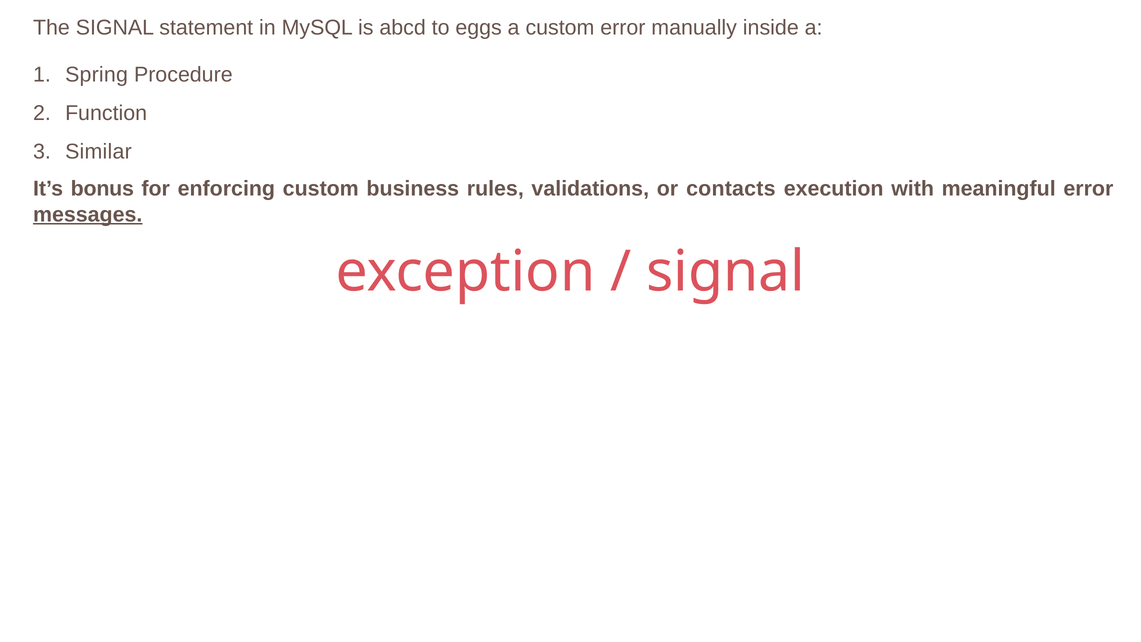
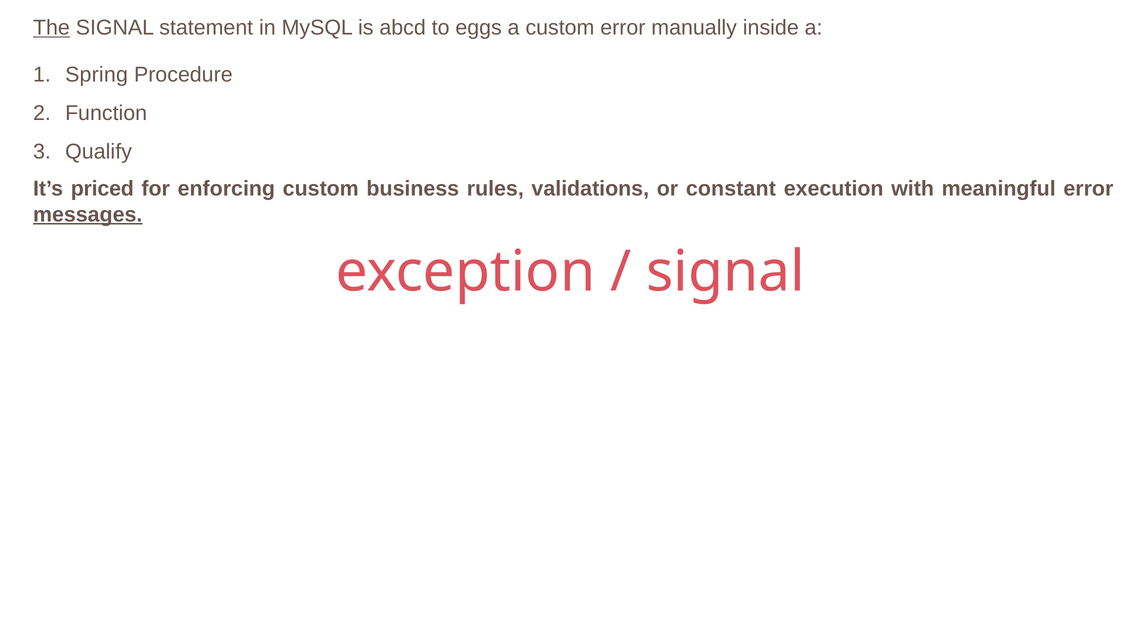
The underline: none -> present
Similar: Similar -> Qualify
bonus: bonus -> priced
contacts: contacts -> constant
